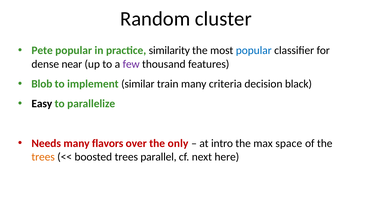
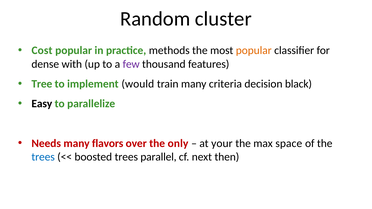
Pete: Pete -> Cost
similarity: similarity -> methods
popular at (254, 51) colour: blue -> orange
near: near -> with
Blob: Blob -> Tree
similar: similar -> would
intro: intro -> your
trees at (43, 157) colour: orange -> blue
here: here -> then
